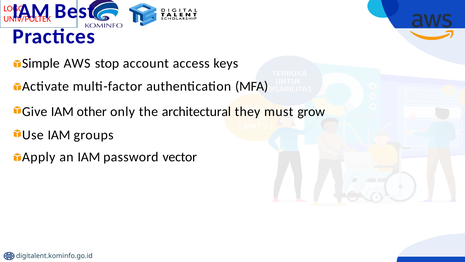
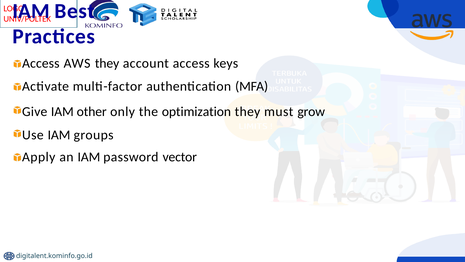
Simple at (41, 63): Simple -> Access
AWS stop: stop -> they
architectural: architectural -> optimization
